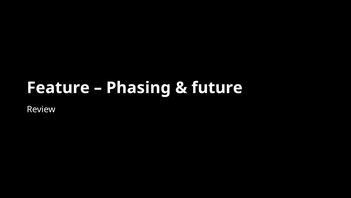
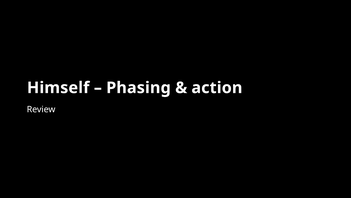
Feature: Feature -> Himself
future: future -> action
